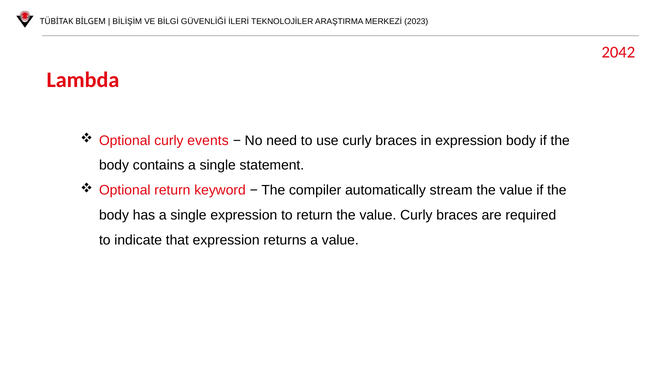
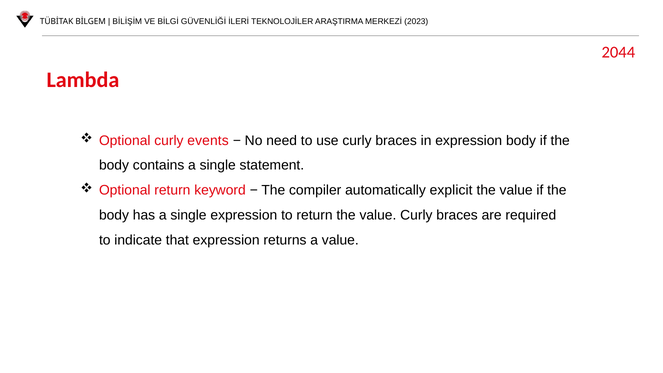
2042: 2042 -> 2044
stream: stream -> explicit
